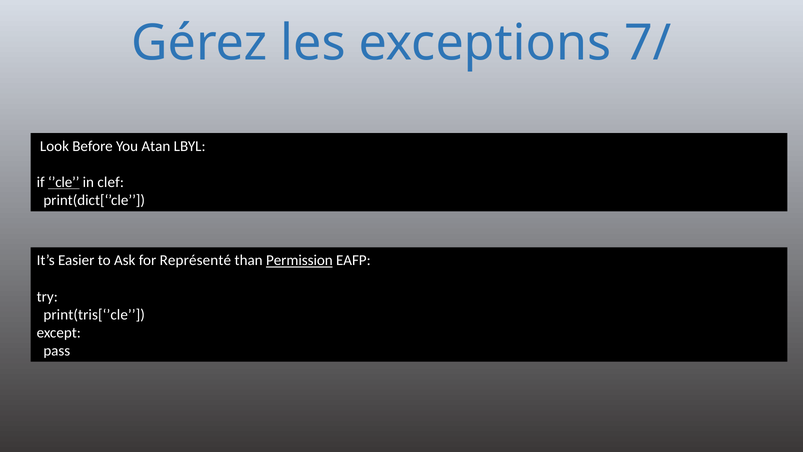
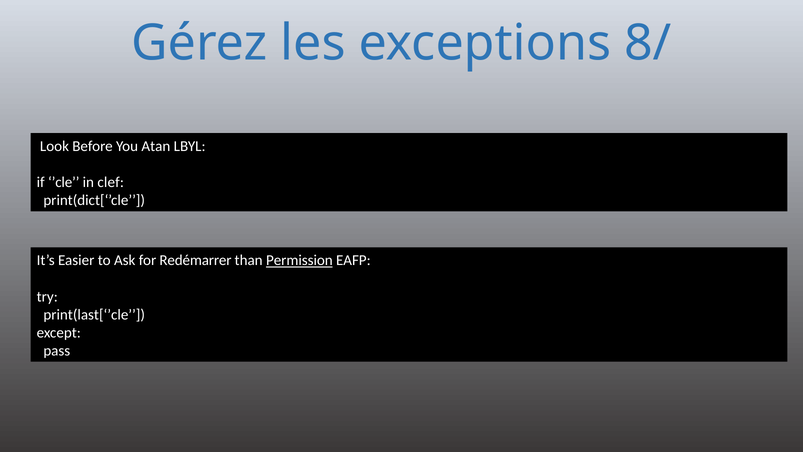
7/: 7/ -> 8/
’cle underline: present -> none
Représenté: Représenté -> Redémarrer
print(tris[‘’cle: print(tris[‘’cle -> print(last[‘’cle
